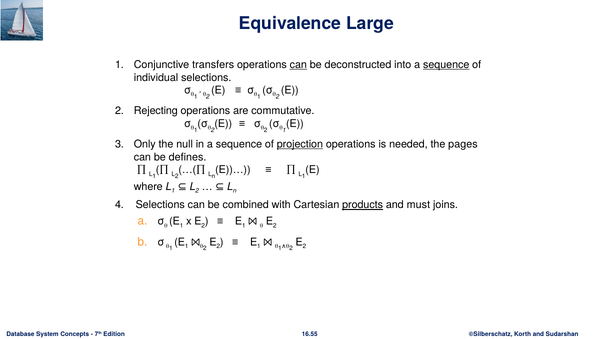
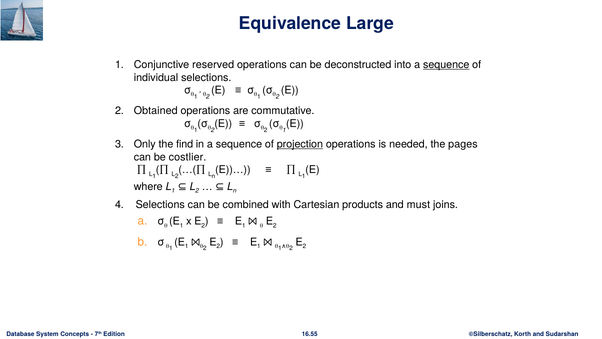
transfers: transfers -> reserved
can at (298, 65) underline: present -> none
Rejecting: Rejecting -> Obtained
null: null -> find
defines: defines -> costlier
products underline: present -> none
